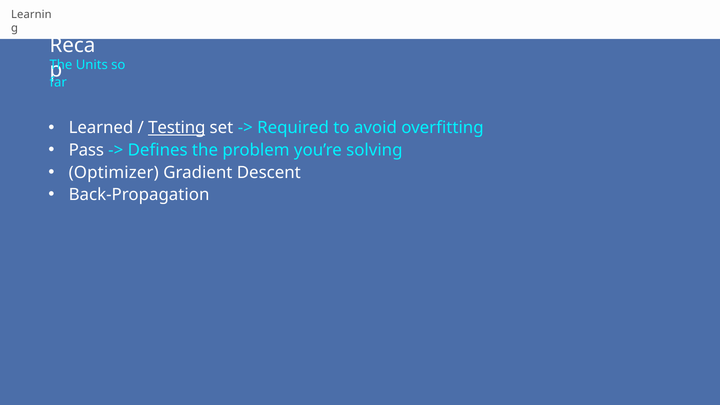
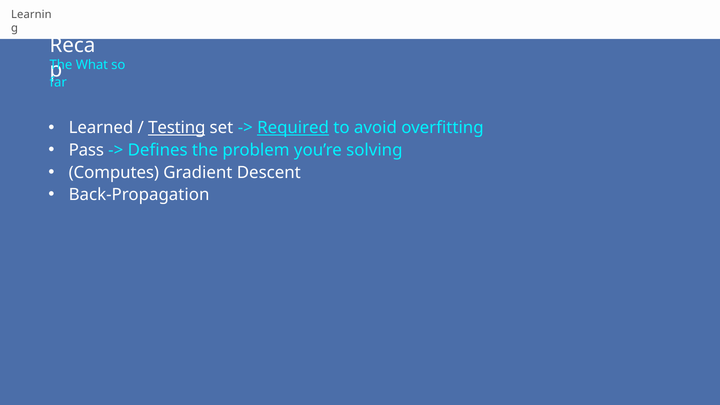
Units: Units -> What
Required underline: none -> present
Optimizer: Optimizer -> Computes
